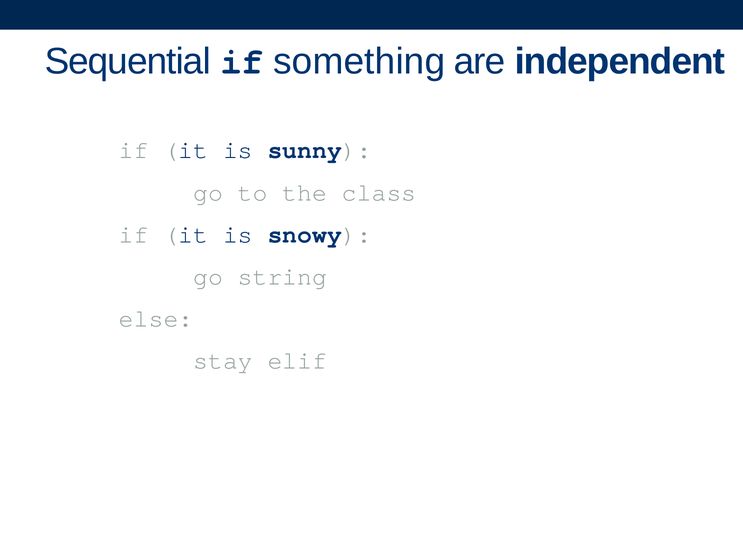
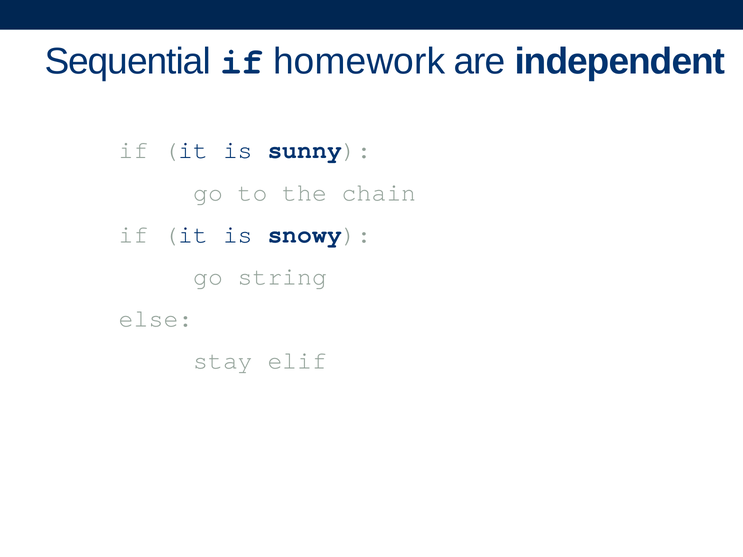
something: something -> homework
class: class -> chain
